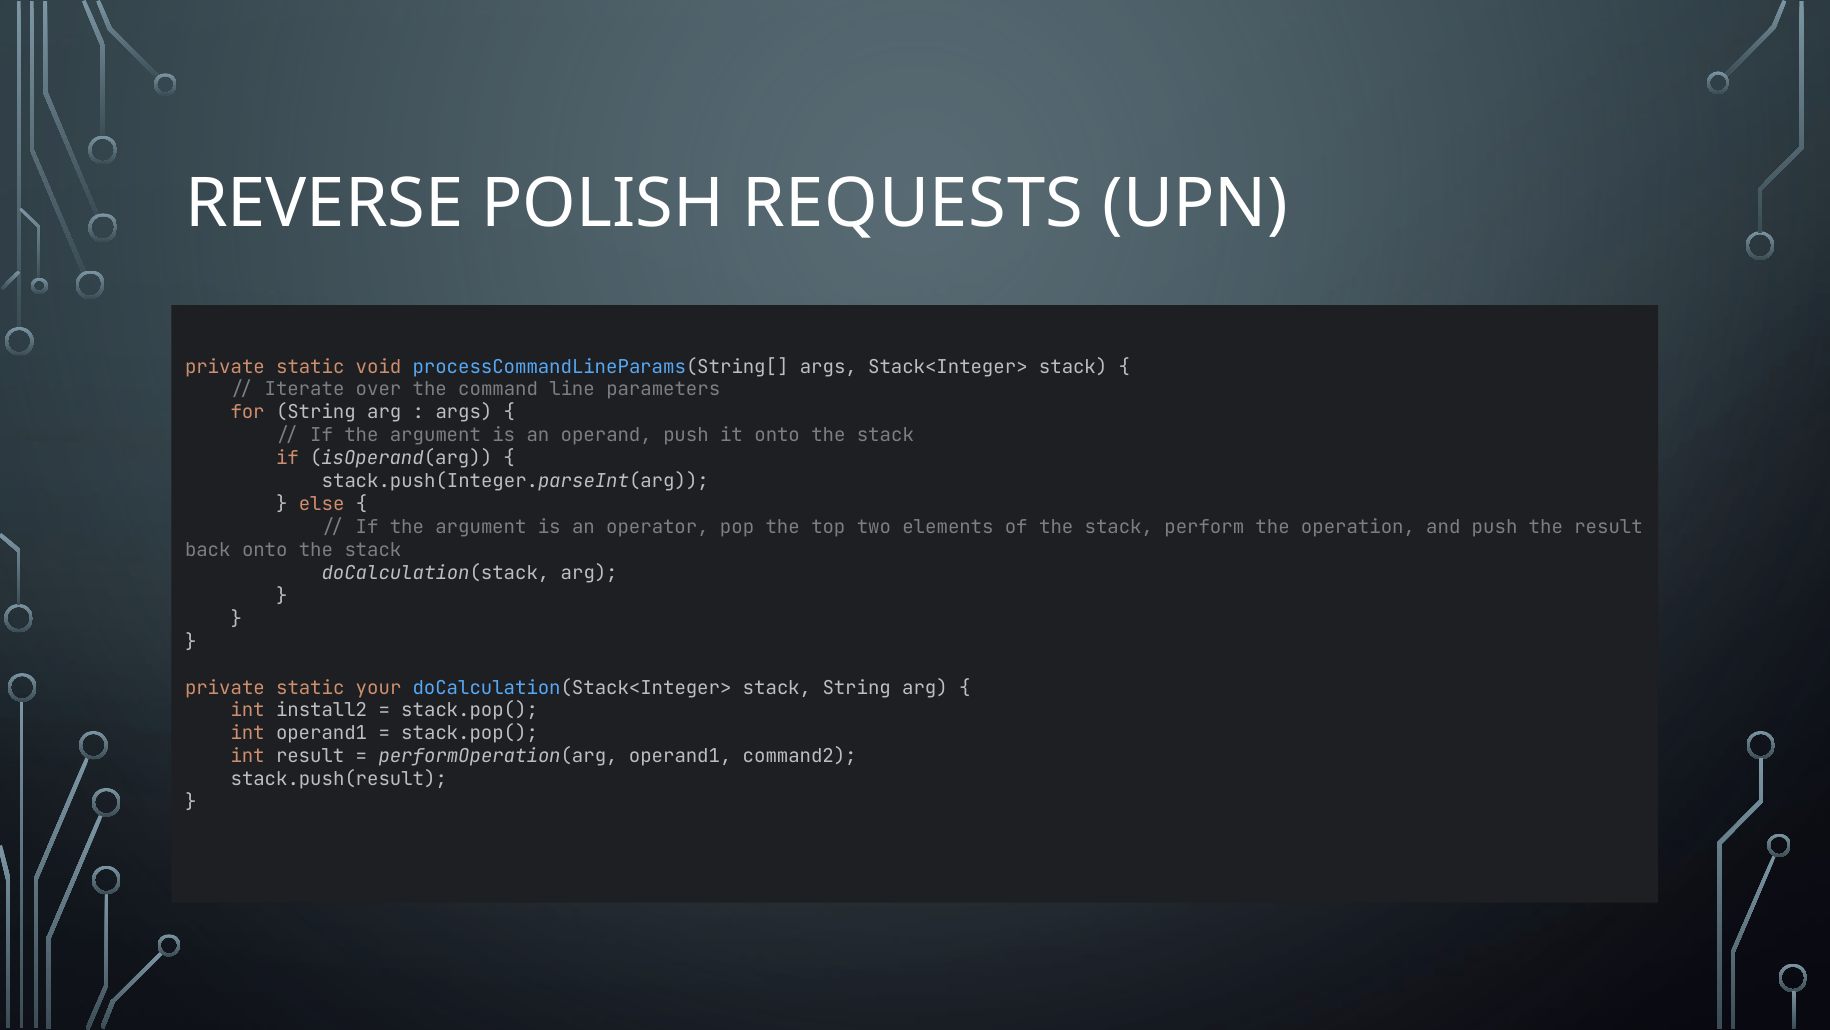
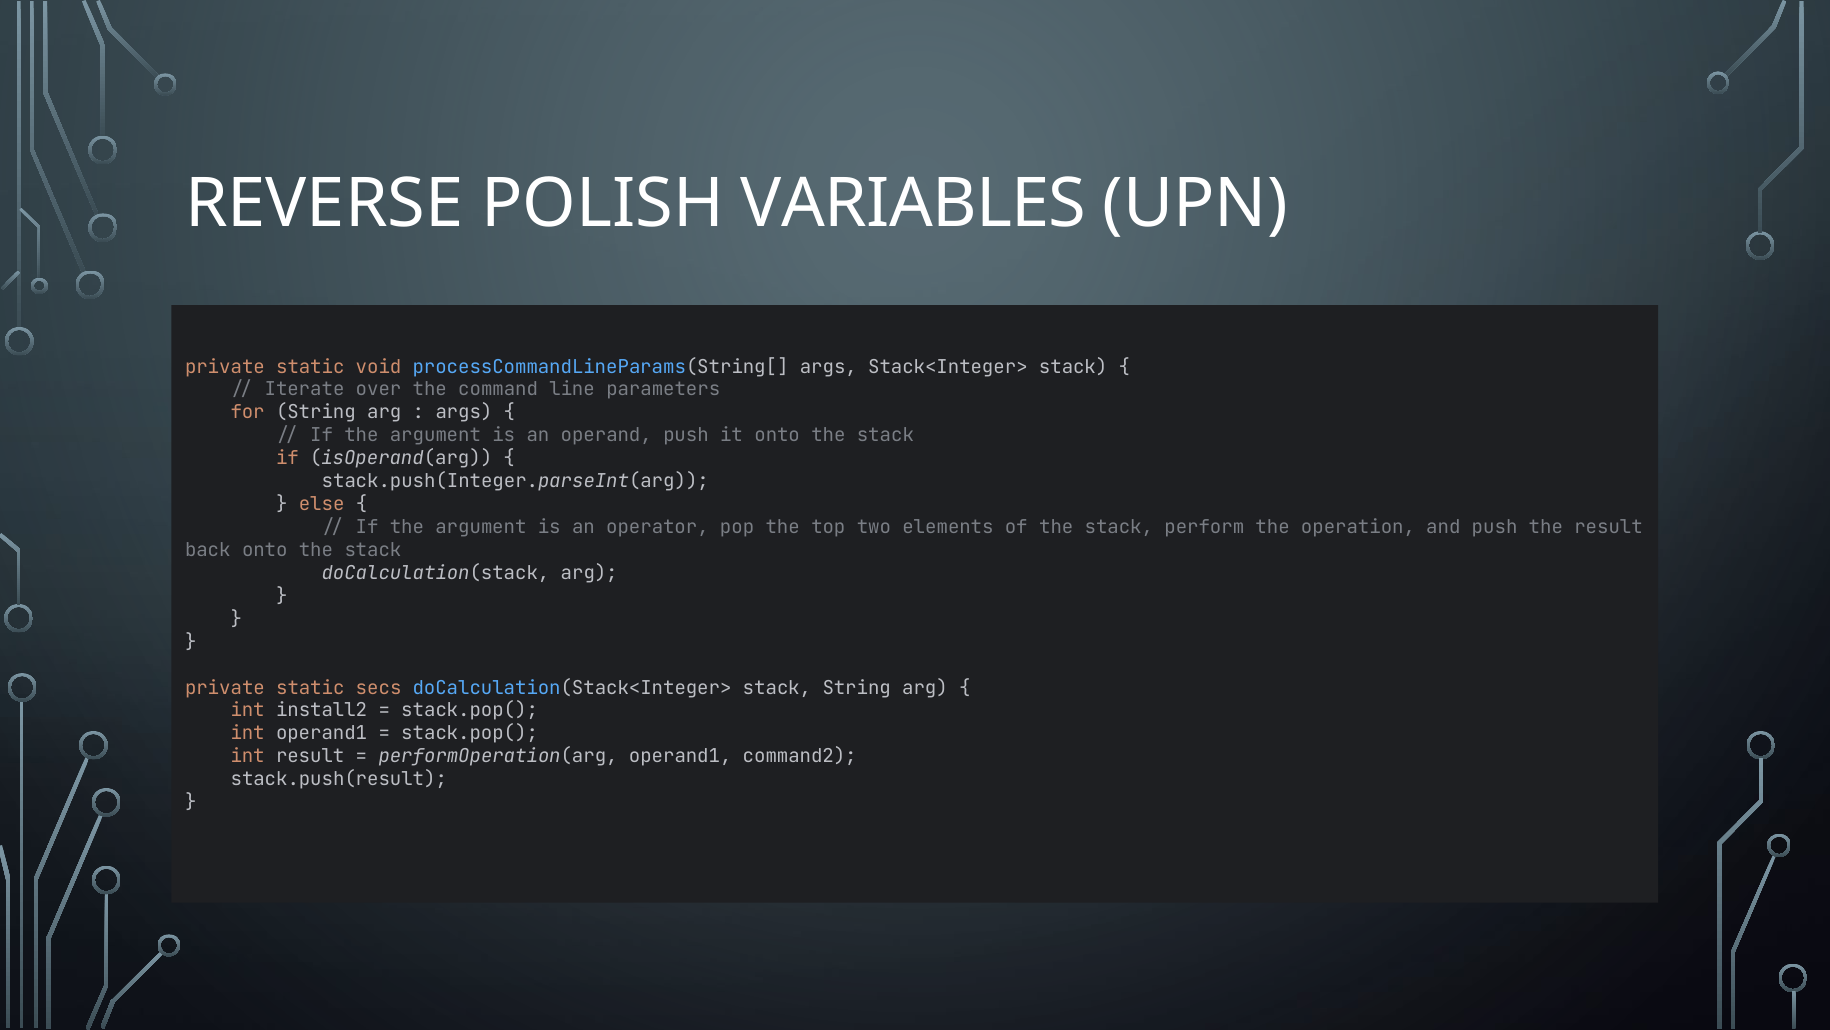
REQUESTS: REQUESTS -> VARIABLES
your: your -> secs
